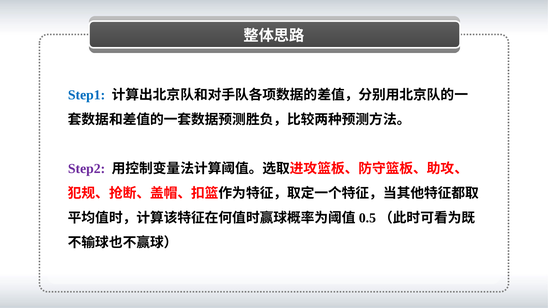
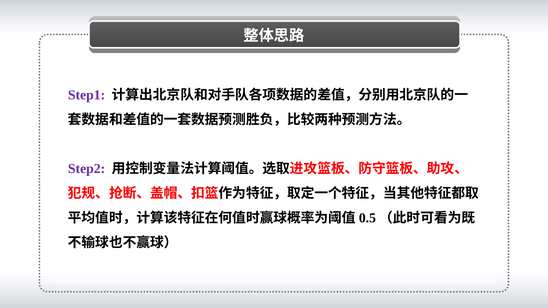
Step1 colour: blue -> purple
